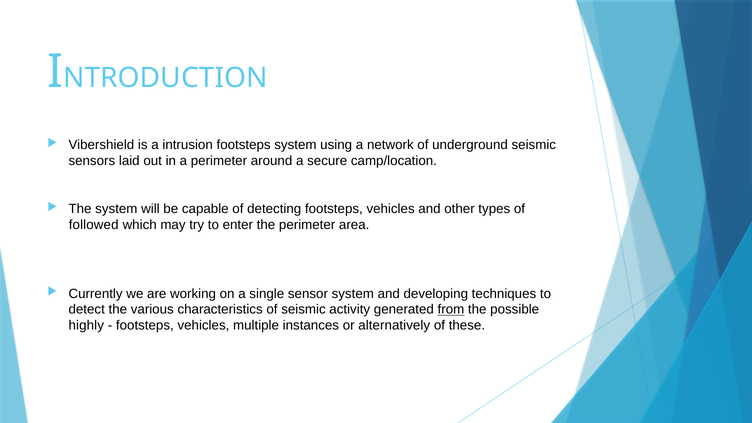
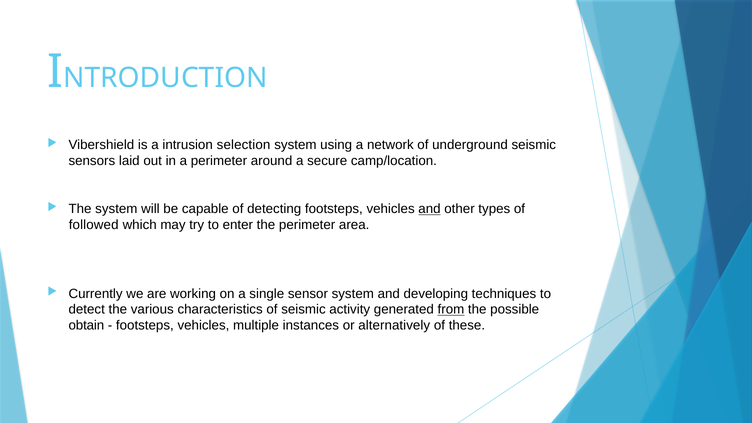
intrusion footsteps: footsteps -> selection
and at (429, 209) underline: none -> present
highly: highly -> obtain
